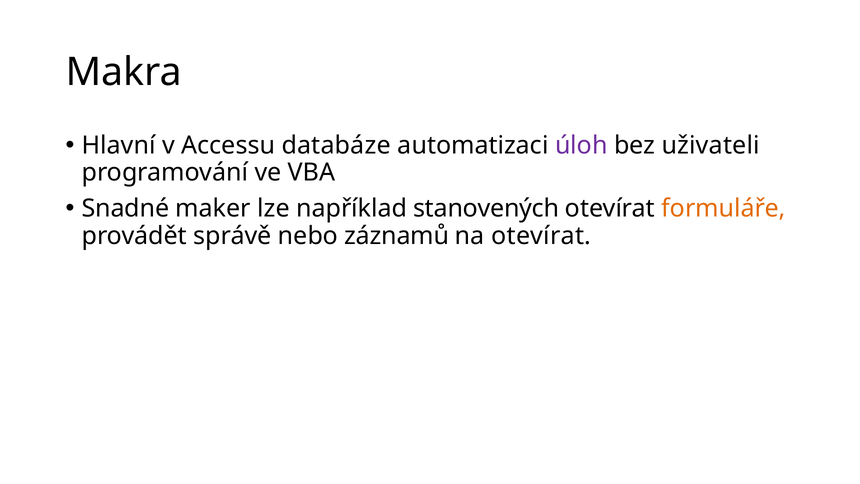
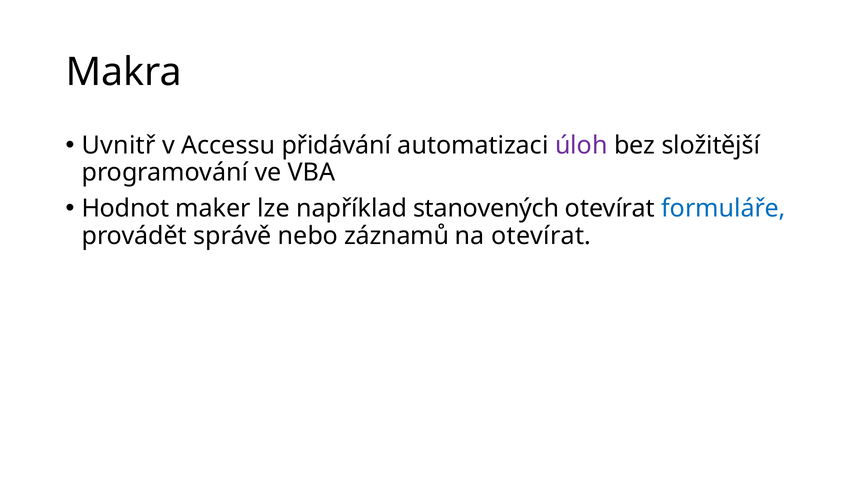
Hlavní: Hlavní -> Uvnitř
databáze: databáze -> přidávání
uživateli: uživateli -> složitější
Snadné: Snadné -> Hodnot
formuláře colour: orange -> blue
